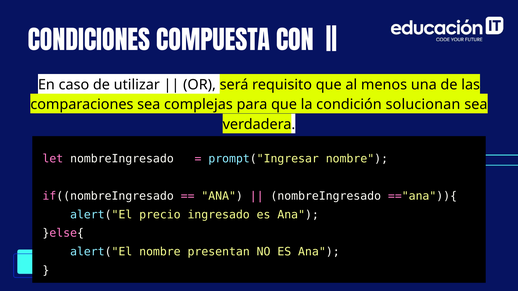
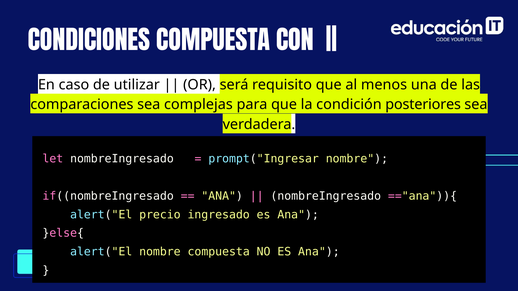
solucionan: solucionan -> posteriores
nombre presentan: presentan -> compuesta
